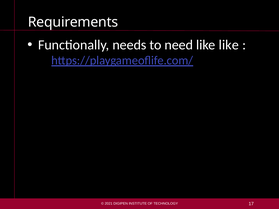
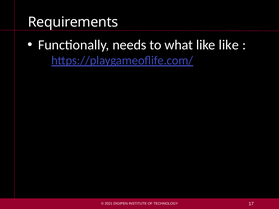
need: need -> what
